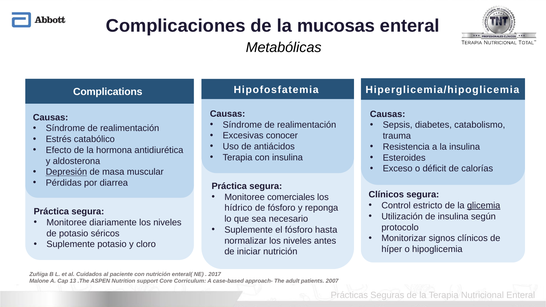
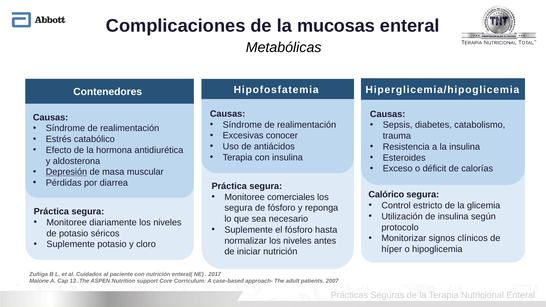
Complications: Complications -> Contenedores
Clínicos at (386, 195): Clínicos -> Calórico
glicemia underline: present -> none
hídrico at (238, 208): hídrico -> segura
